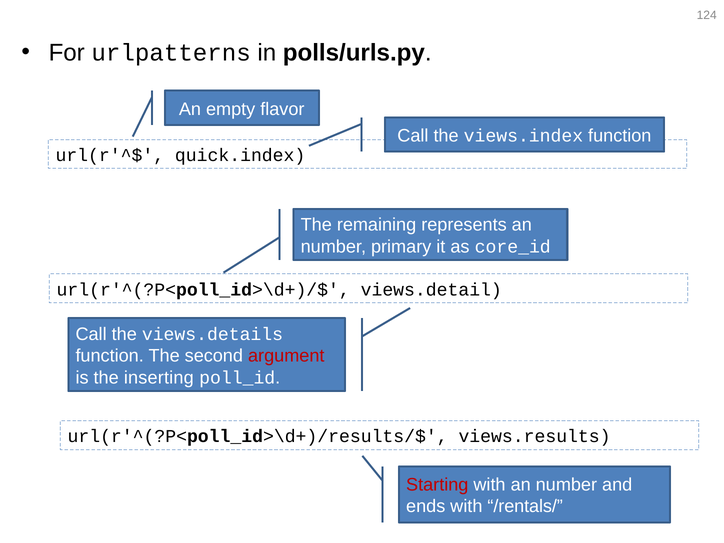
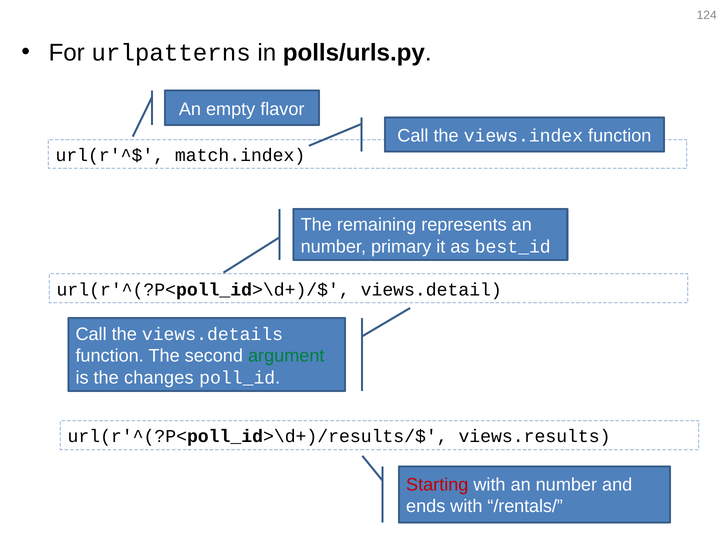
quick.index: quick.index -> match.index
core_id: core_id -> best_id
argument colour: red -> green
inserting: inserting -> changes
